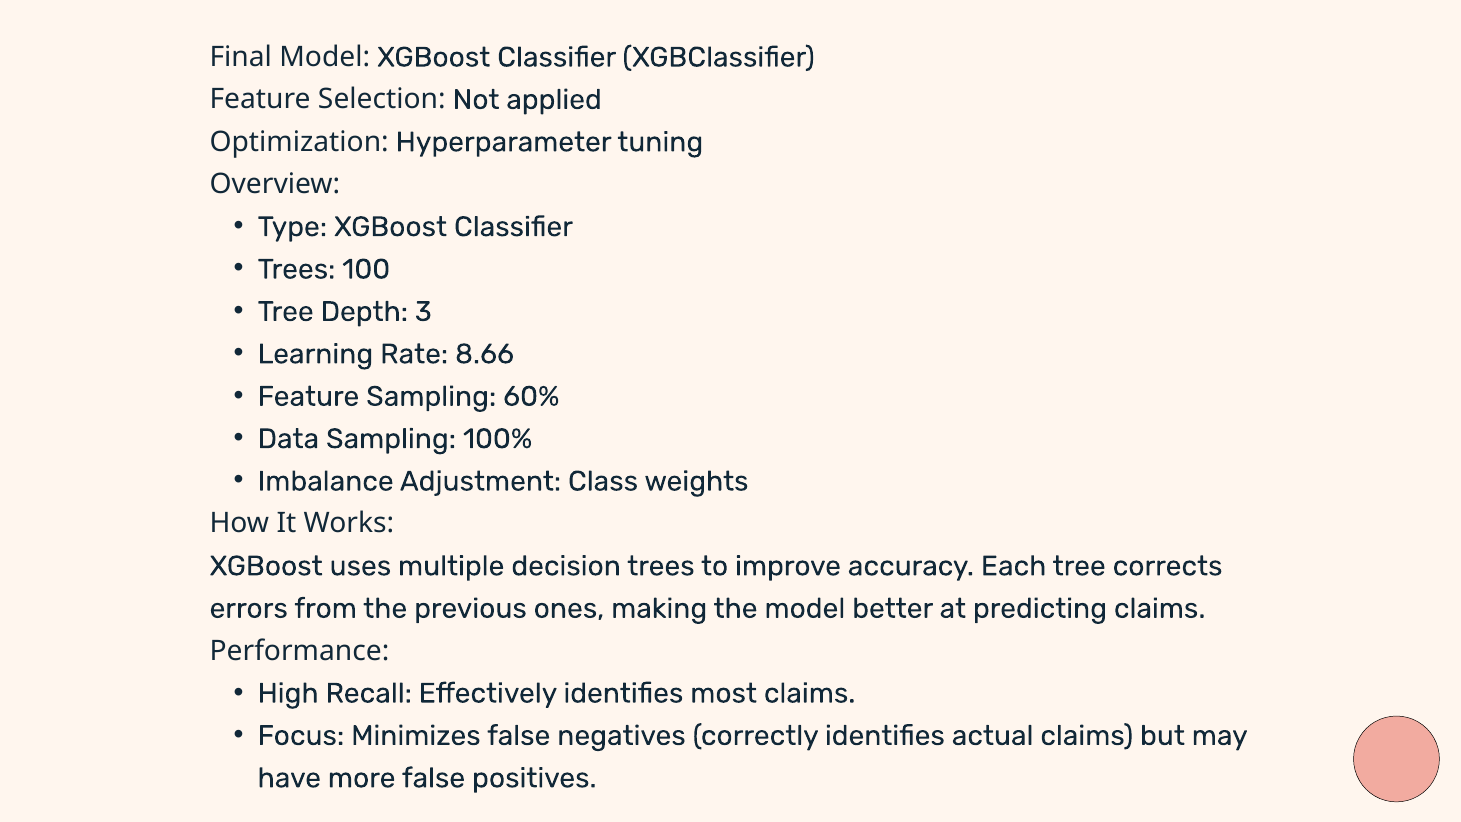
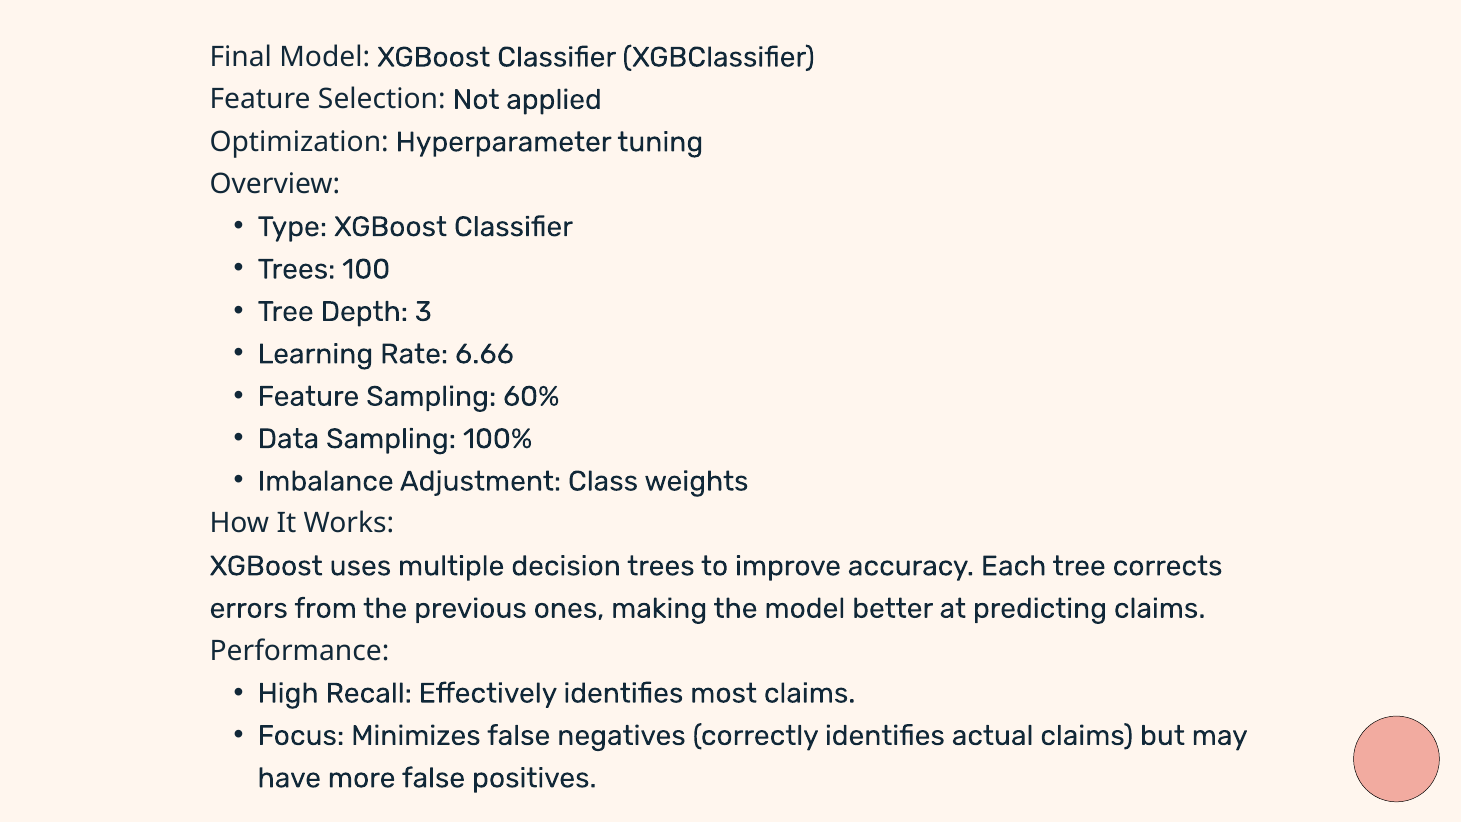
8.66: 8.66 -> 6.66
